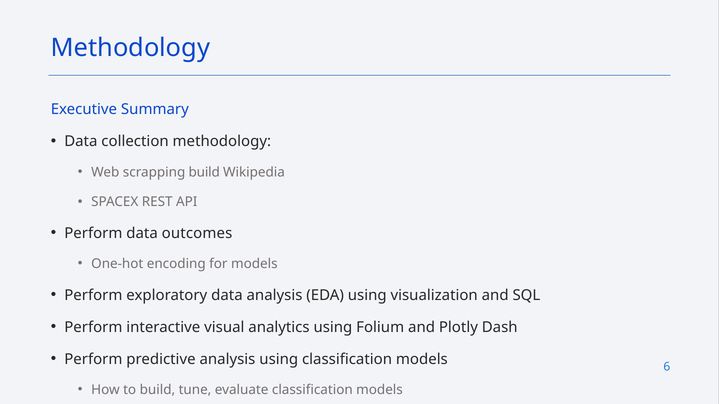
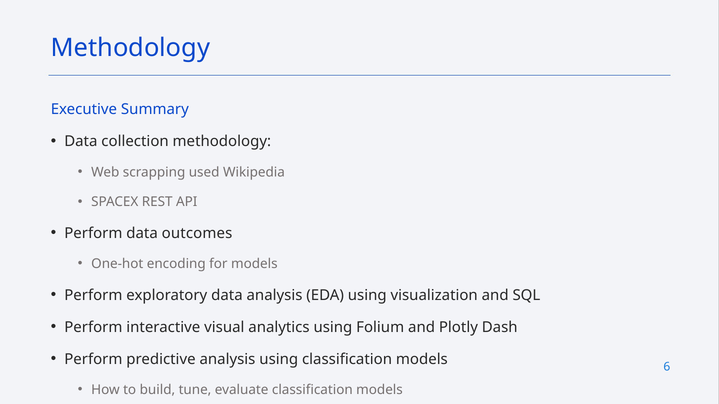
scrapping build: build -> used
